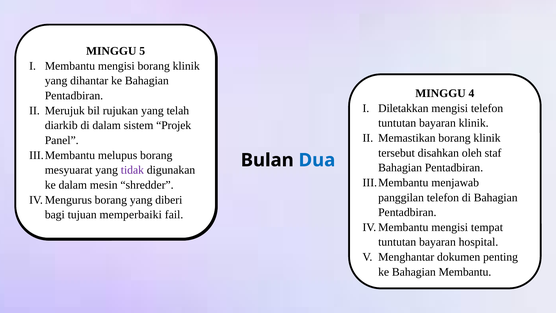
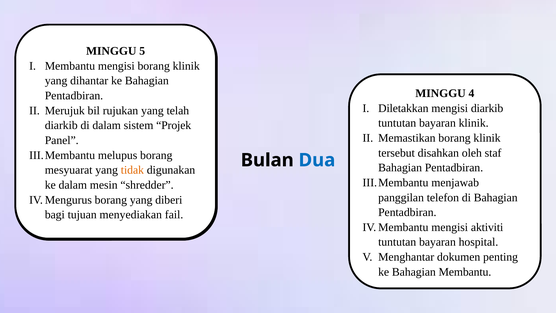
mengisi telefon: telefon -> diarkib
tidak at (132, 170) colour: purple -> orange
memperbaiki: memperbaiki -> menyediakan
mengisi tempat: tempat -> aktiviti
